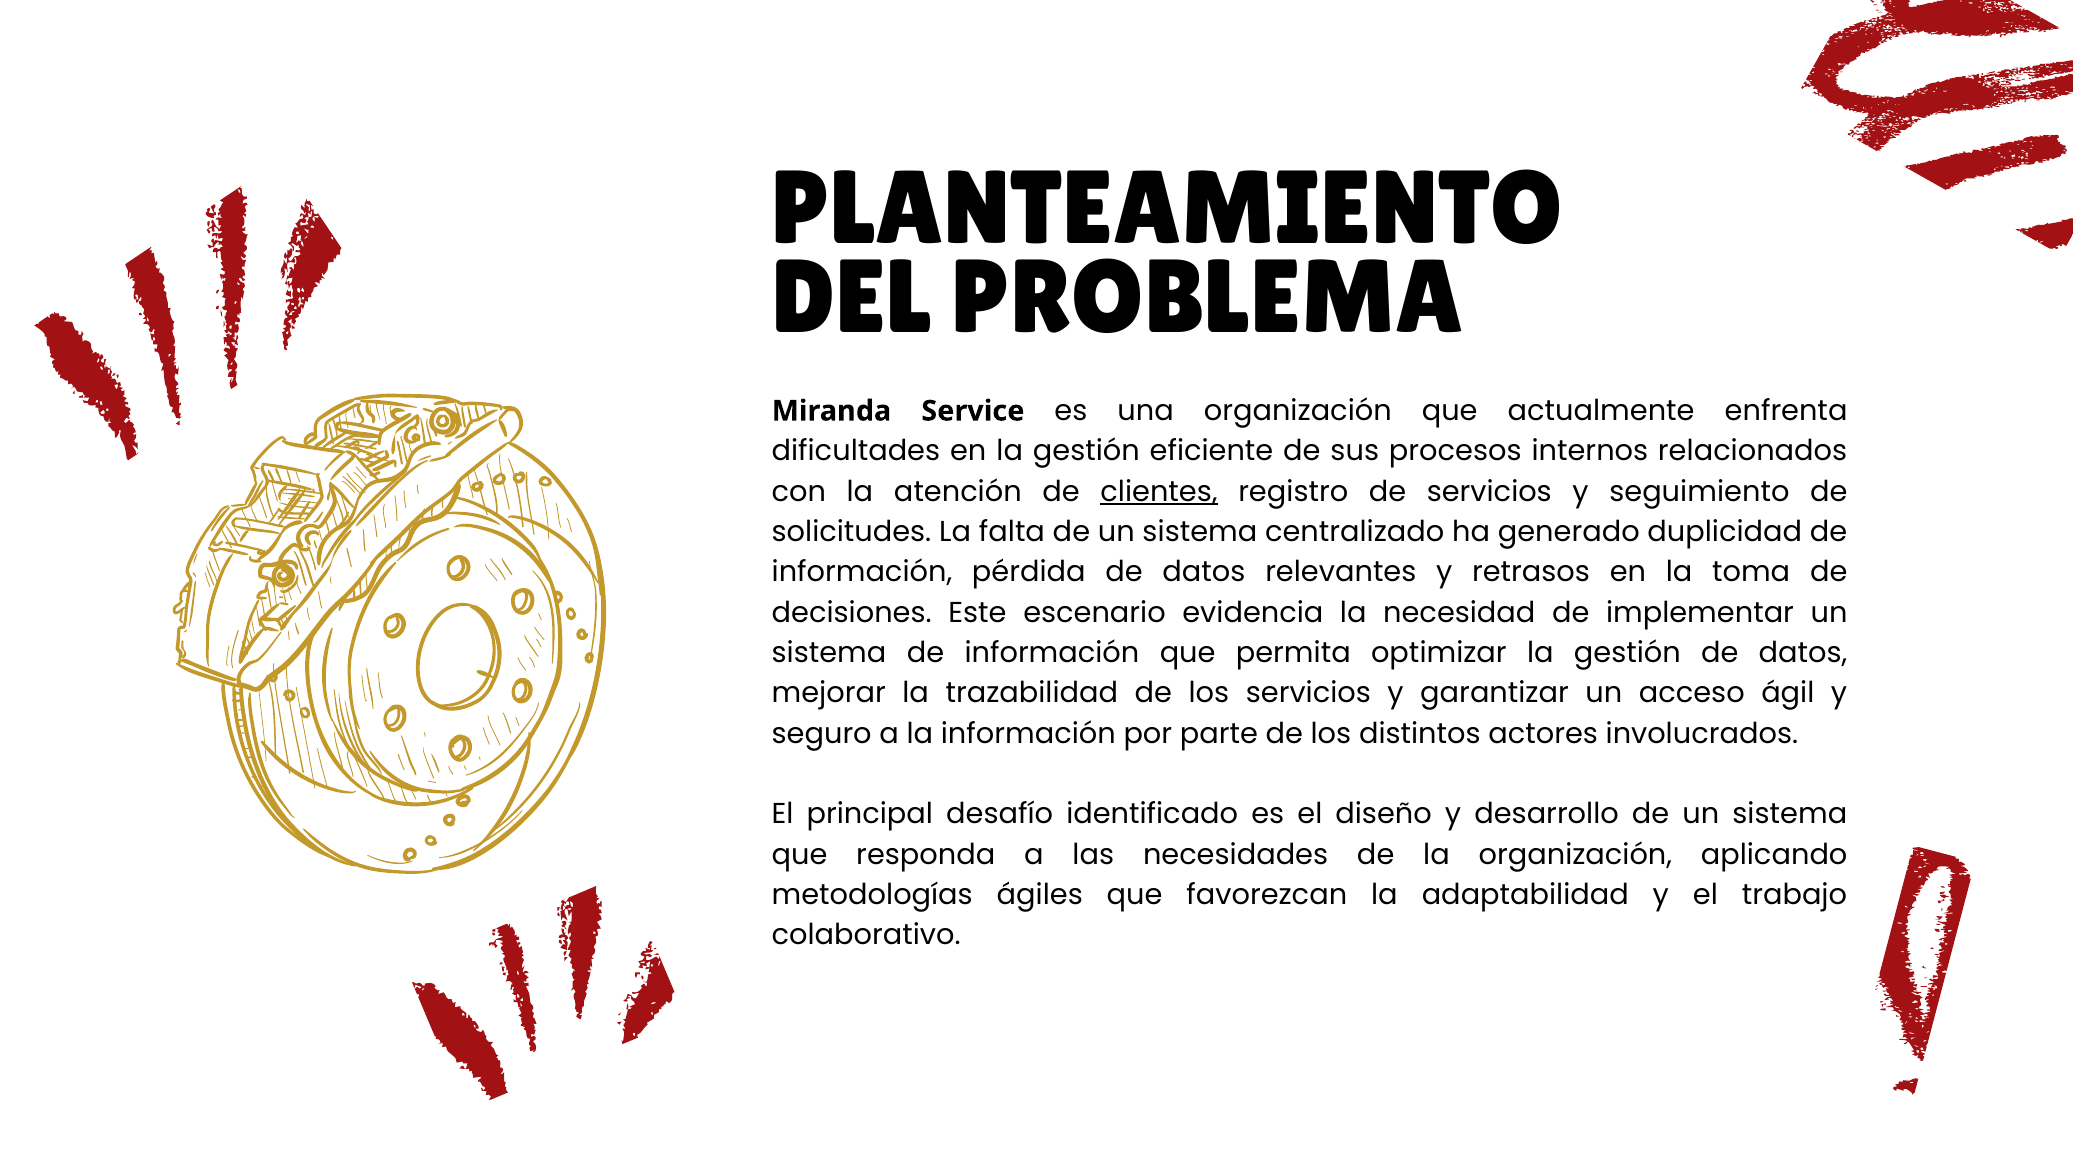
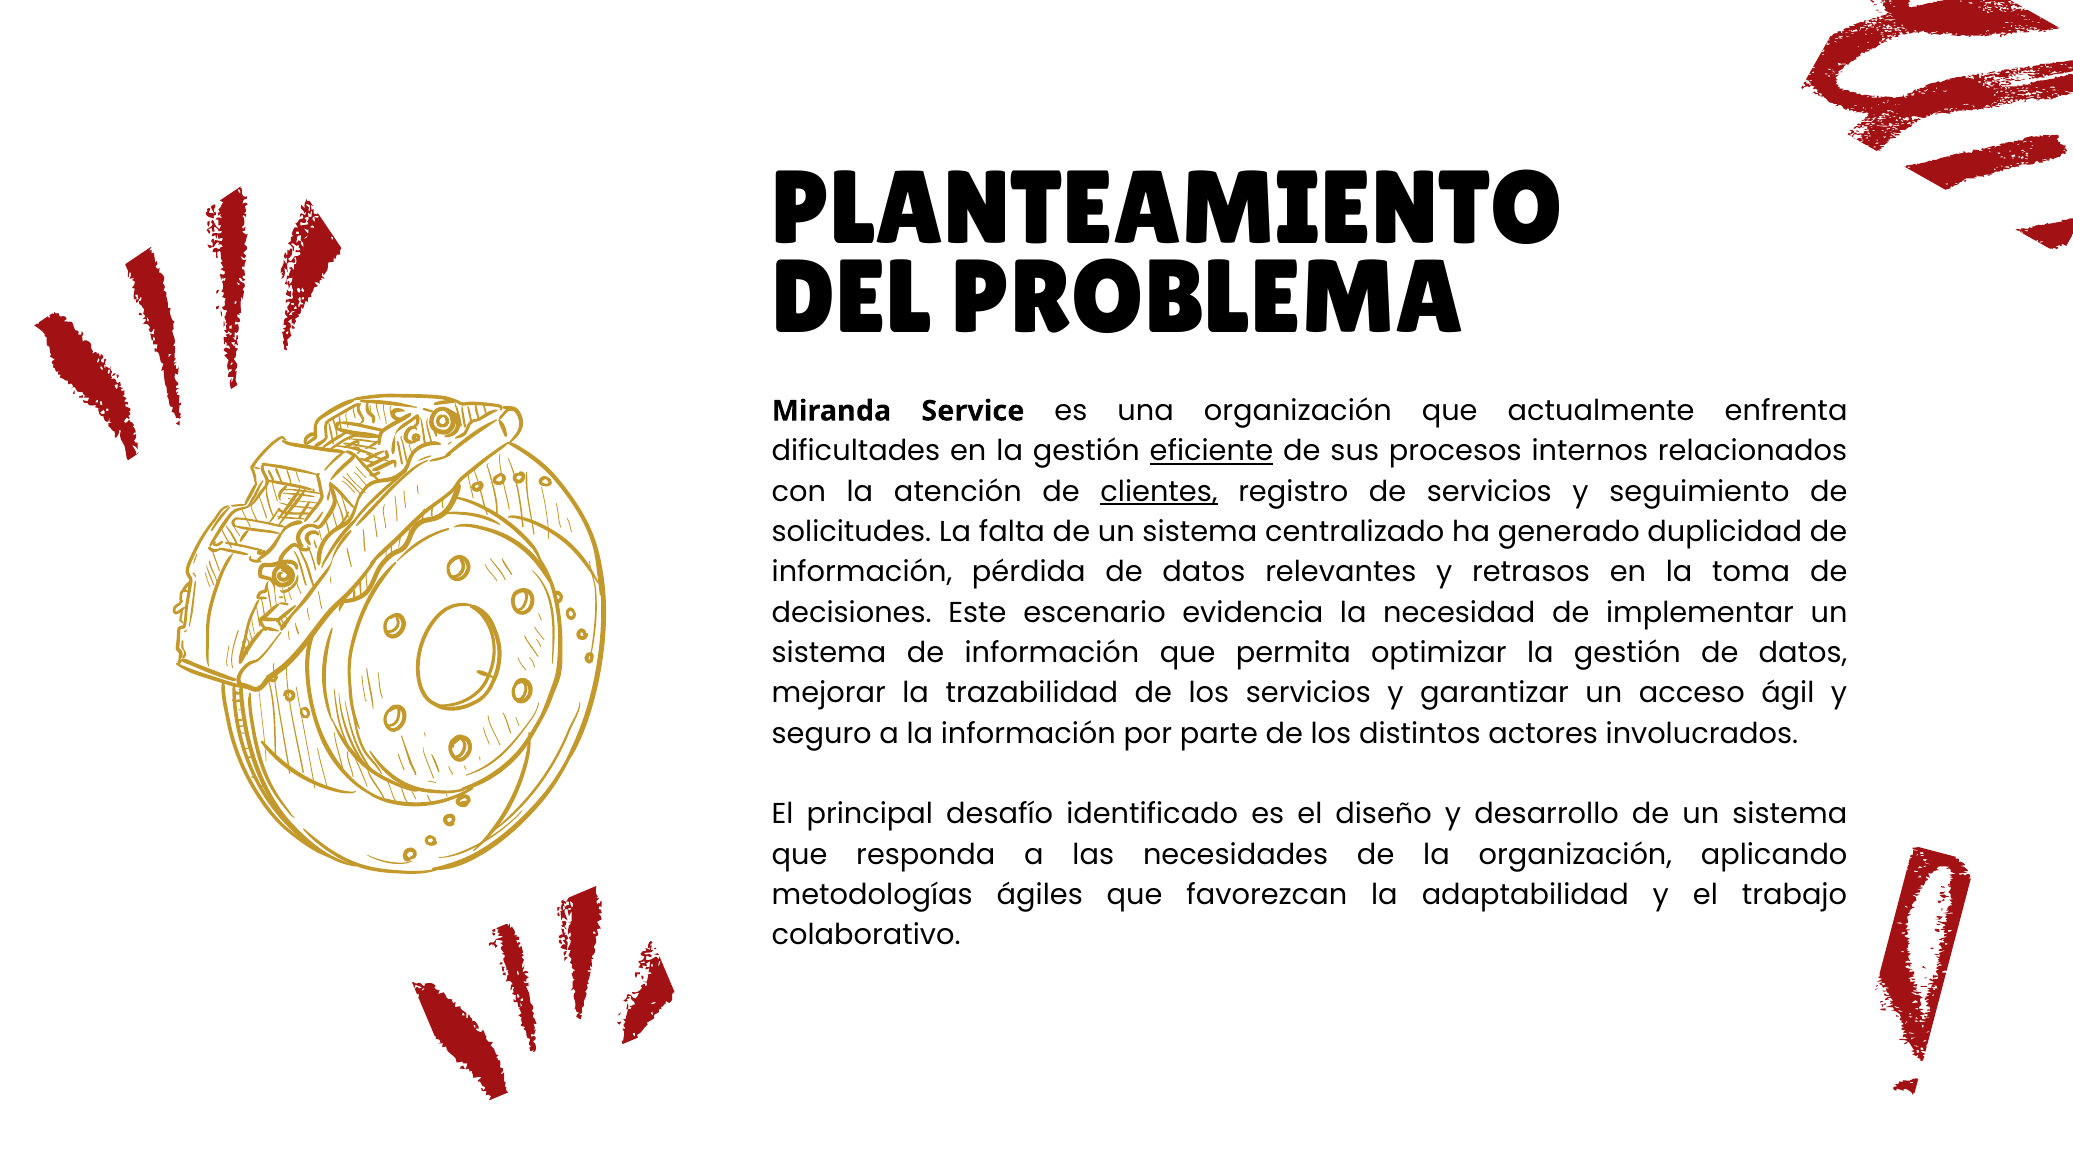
eficiente underline: none -> present
